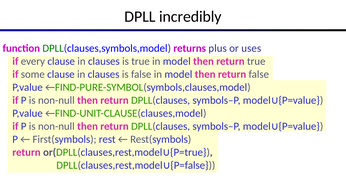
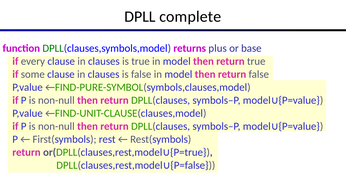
incredibly: incredibly -> complete
uses: uses -> base
